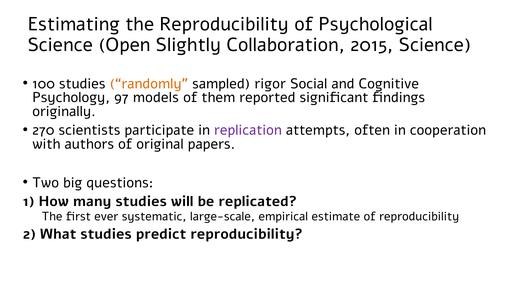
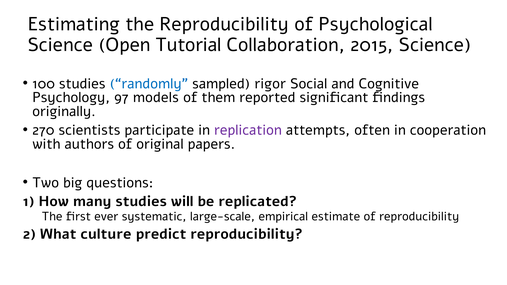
Slightly: Slightly -> Tutorial
randomly colour: orange -> blue
What studies: studies -> culture
